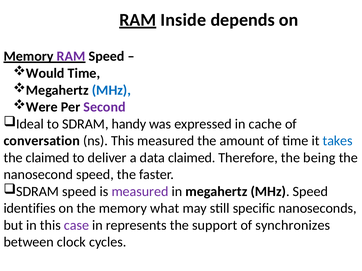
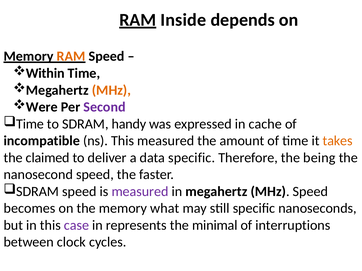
RAM at (71, 56) colour: purple -> orange
Would: Would -> Within
MHz at (111, 90) colour: blue -> orange
Ideal at (30, 124): Ideal -> Time
conversation: conversation -> incompatible
takes colour: blue -> orange
data claimed: claimed -> specific
identifies: identifies -> becomes
support: support -> minimal
synchronizes: synchronizes -> interruptions
